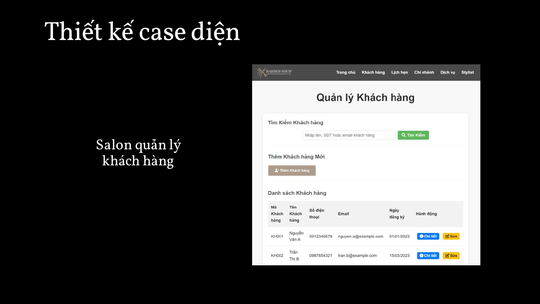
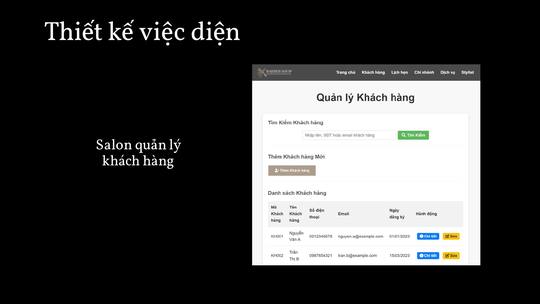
case: case -> việc
